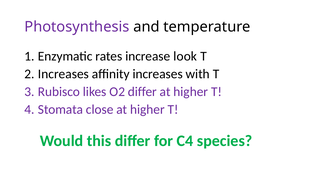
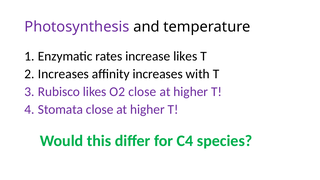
increase look: look -> likes
O2 differ: differ -> close
